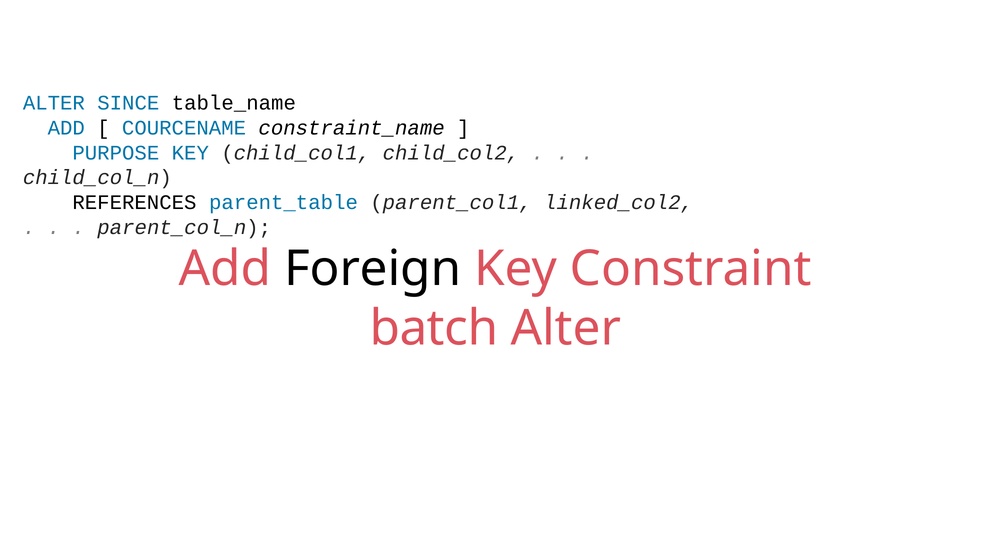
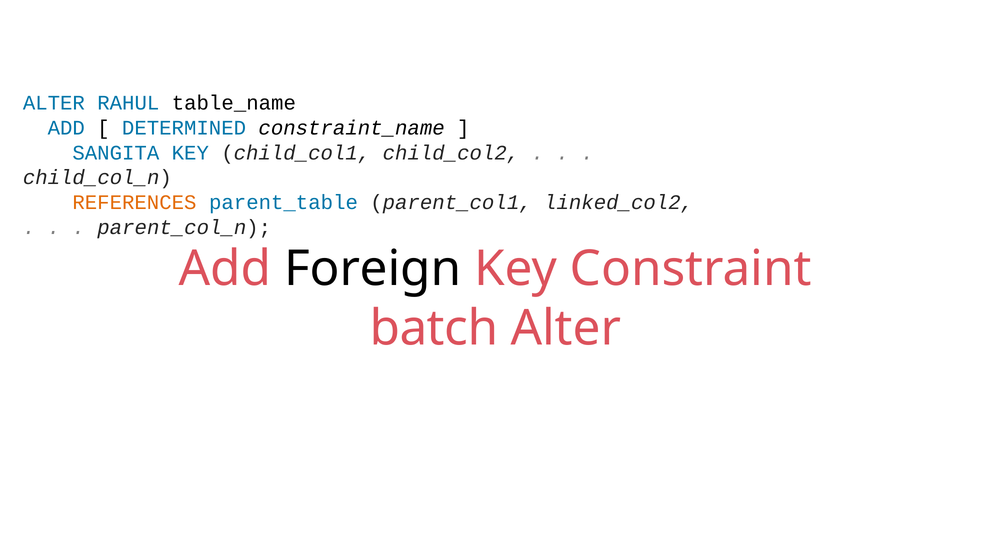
SINCE: SINCE -> RAHUL
COURCENAME: COURCENAME -> DETERMINED
PURPOSE: PURPOSE -> SANGITA
REFERENCES colour: black -> orange
